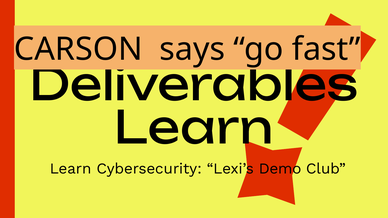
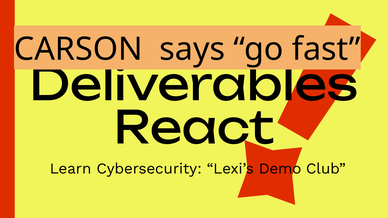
Learn at (194, 129): Learn -> React
